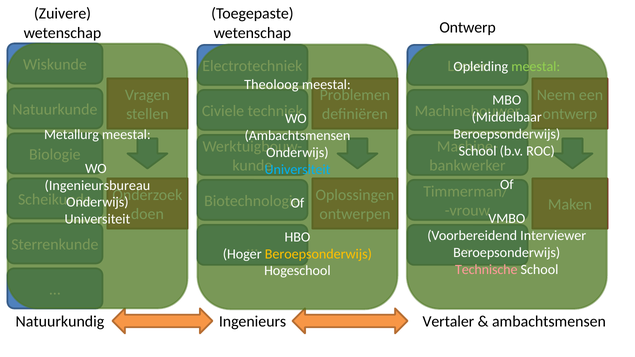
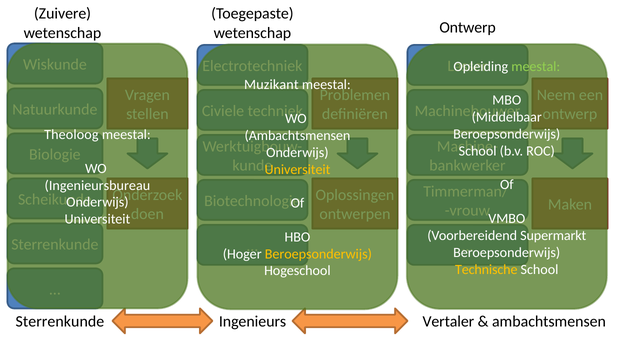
Theoloog: Theoloog -> Muzikant
Metallurg: Metallurg -> Theoloog
Universiteit at (297, 169) colour: light blue -> yellow
Interviewer: Interviewer -> Supermarkt
Technische colour: pink -> yellow
Natuurkundig at (60, 322): Natuurkundig -> Sterrenkunde
